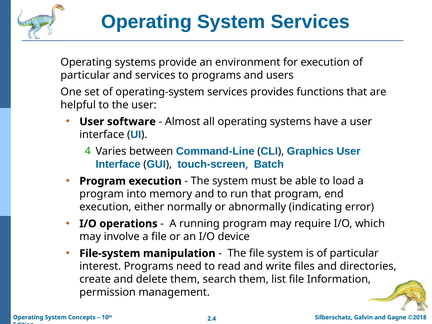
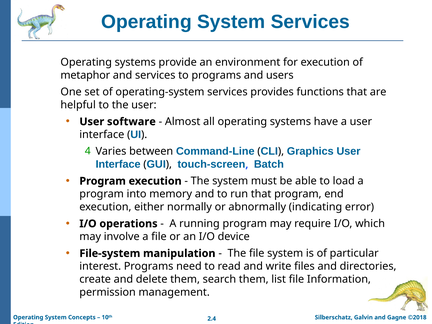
particular at (85, 75): particular -> metaphor
